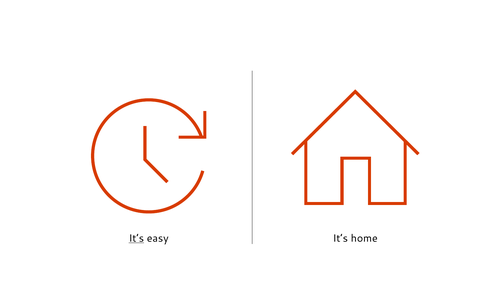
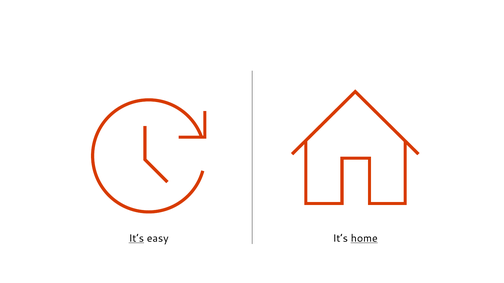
home underline: none -> present
